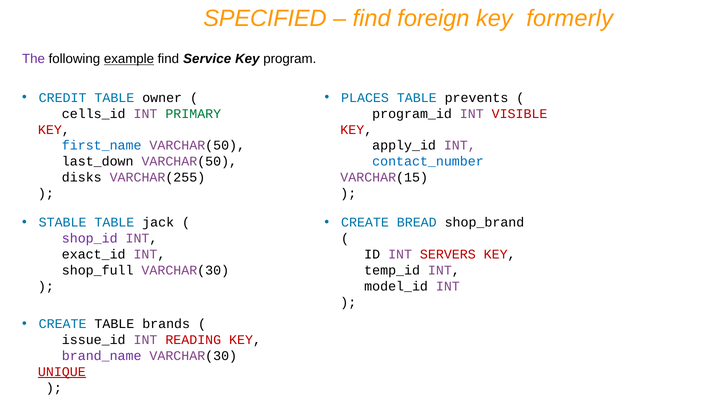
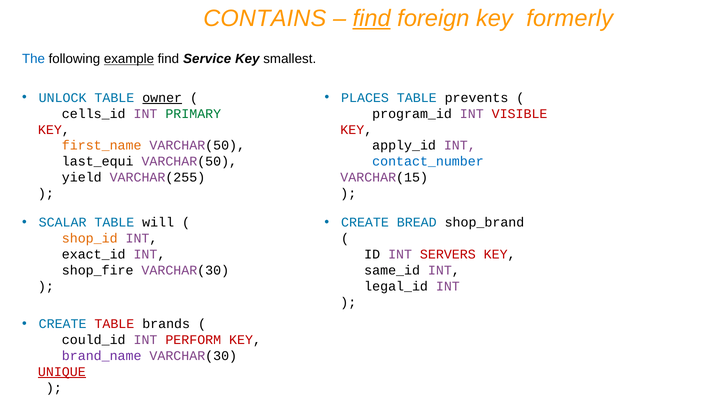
SPECIFIED: SPECIFIED -> CONTAINS
find at (372, 18) underline: none -> present
The colour: purple -> blue
program: program -> smallest
CREDIT: CREDIT -> UNLOCK
owner underline: none -> present
first_name colour: blue -> orange
last_down: last_down -> last_equi
disks: disks -> yield
STABLE: STABLE -> SCALAR
jack: jack -> will
shop_id colour: purple -> orange
shop_full: shop_full -> shop_fire
temp_id: temp_id -> same_id
model_id: model_id -> legal_id
TABLE at (114, 323) colour: black -> red
issue_id: issue_id -> could_id
READING: READING -> PERFORM
